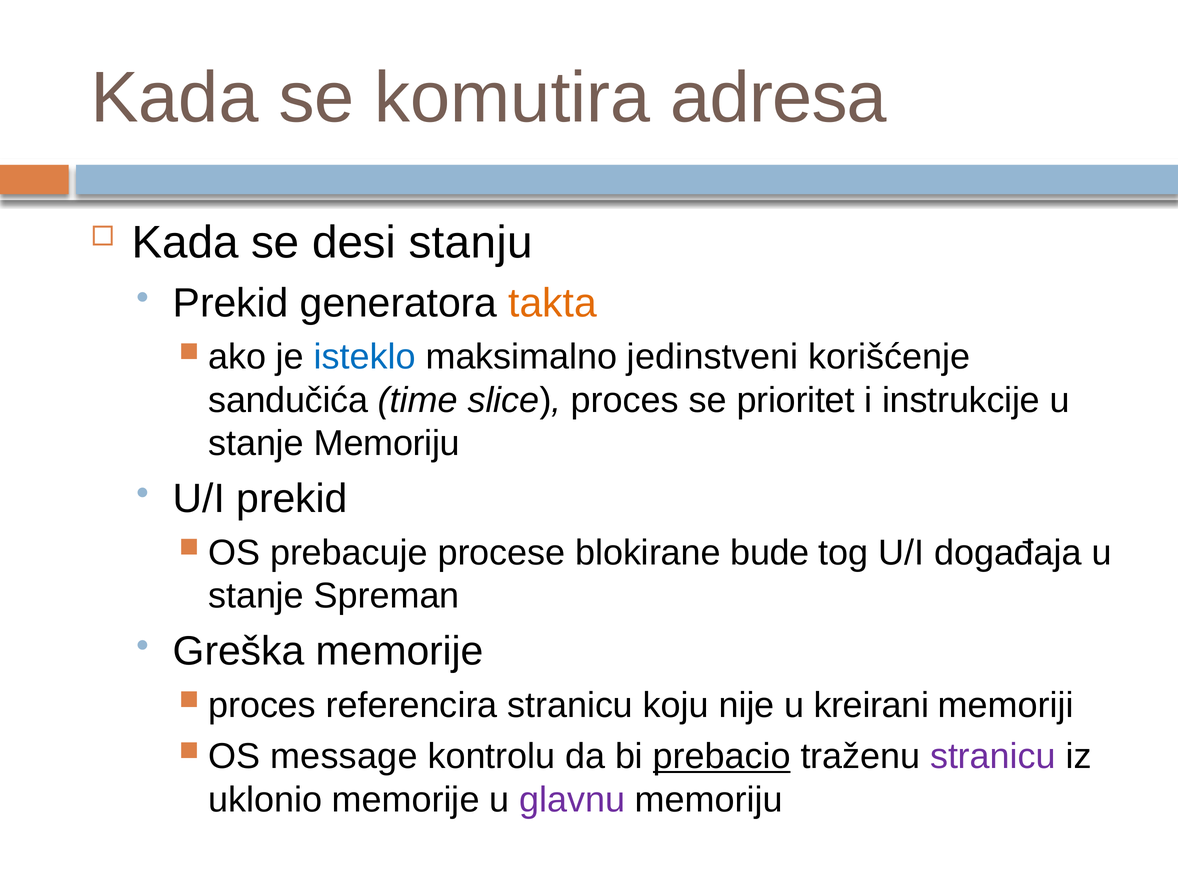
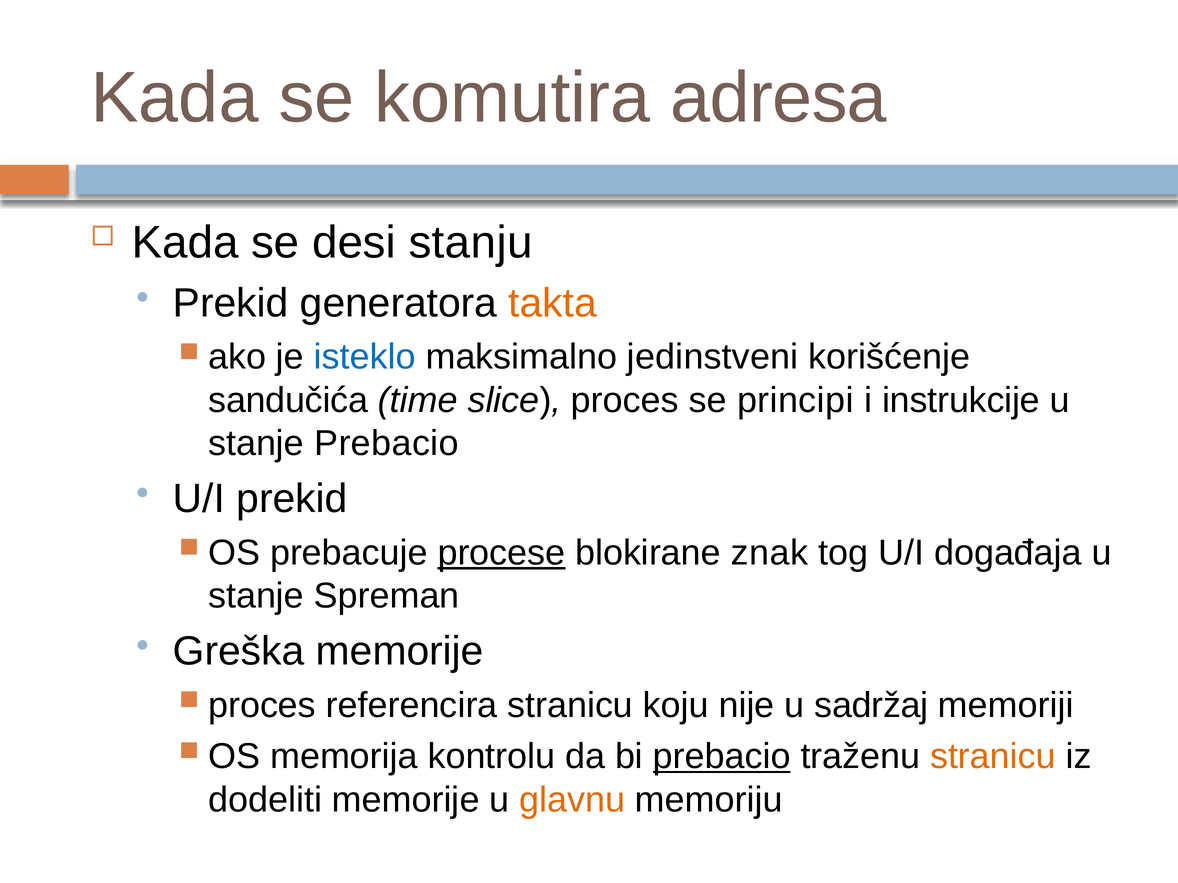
prioritet: prioritet -> principi
stanje Memoriju: Memoriju -> Prebacio
procese underline: none -> present
bude: bude -> znak
kreirani: kreirani -> sadržaj
message: message -> memorija
stranicu at (993, 757) colour: purple -> orange
uklonio: uklonio -> dodeliti
glavnu colour: purple -> orange
